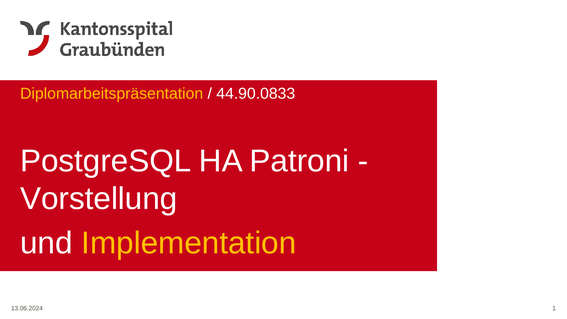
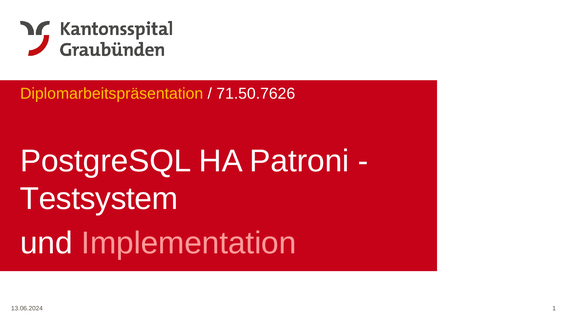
44.90.0833: 44.90.0833 -> 71.50.7626
Vorstellung: Vorstellung -> Testsystem
Implementation colour: yellow -> pink
